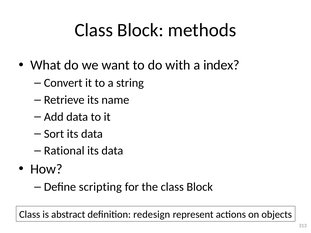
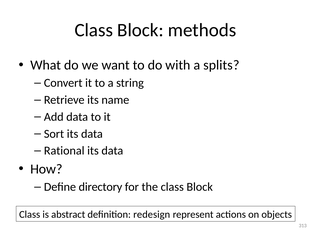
index: index -> splits
scripting: scripting -> directory
